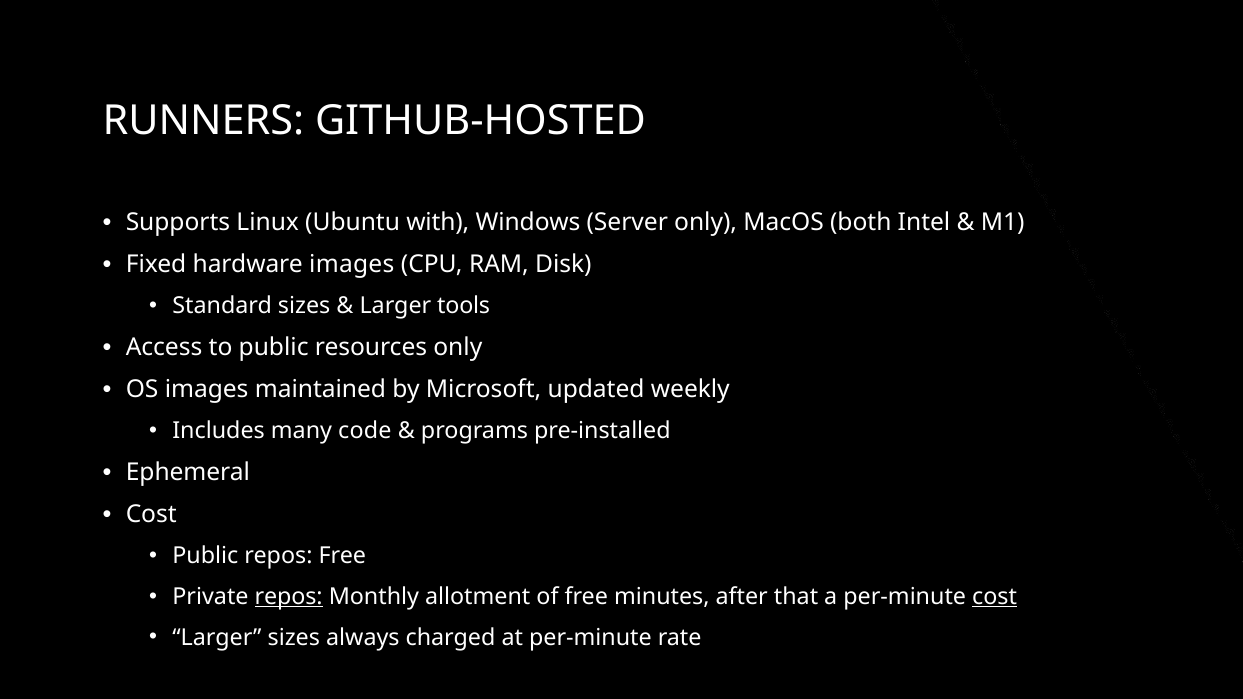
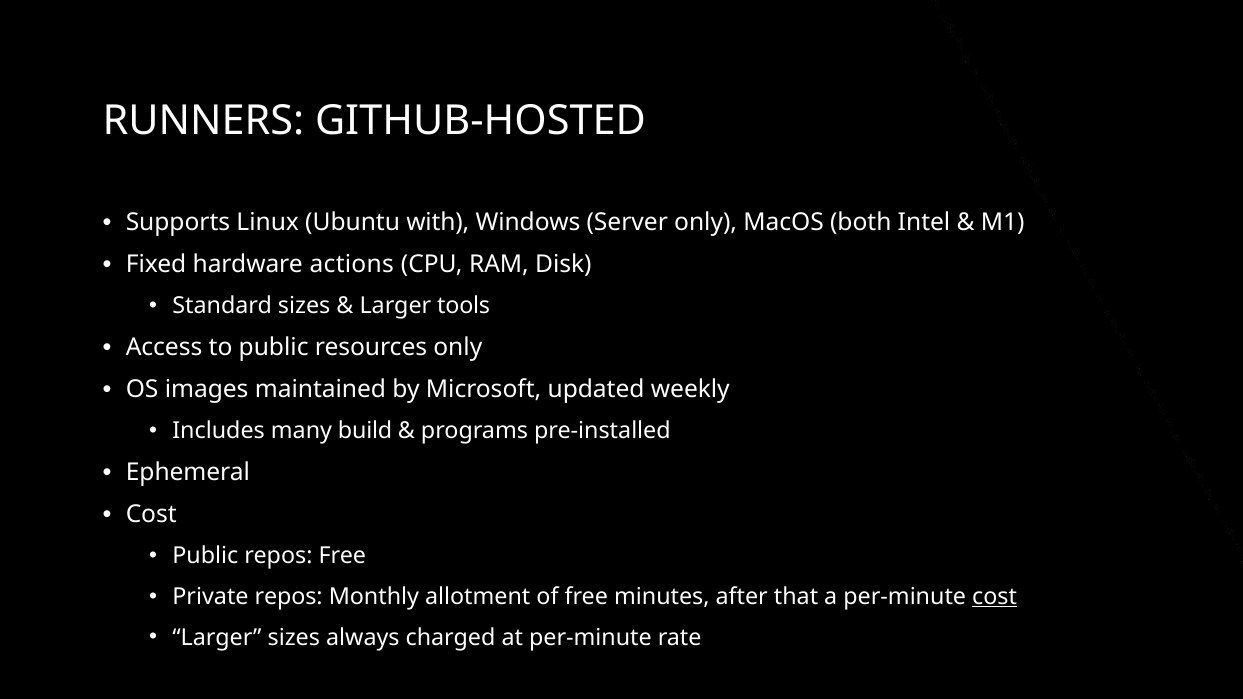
hardware images: images -> actions
code: code -> build
repos at (289, 597) underline: present -> none
